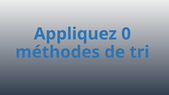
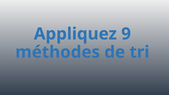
0: 0 -> 9
